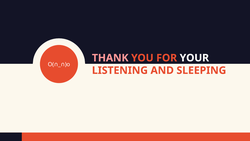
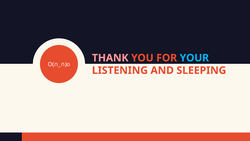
YOUR colour: white -> light blue
